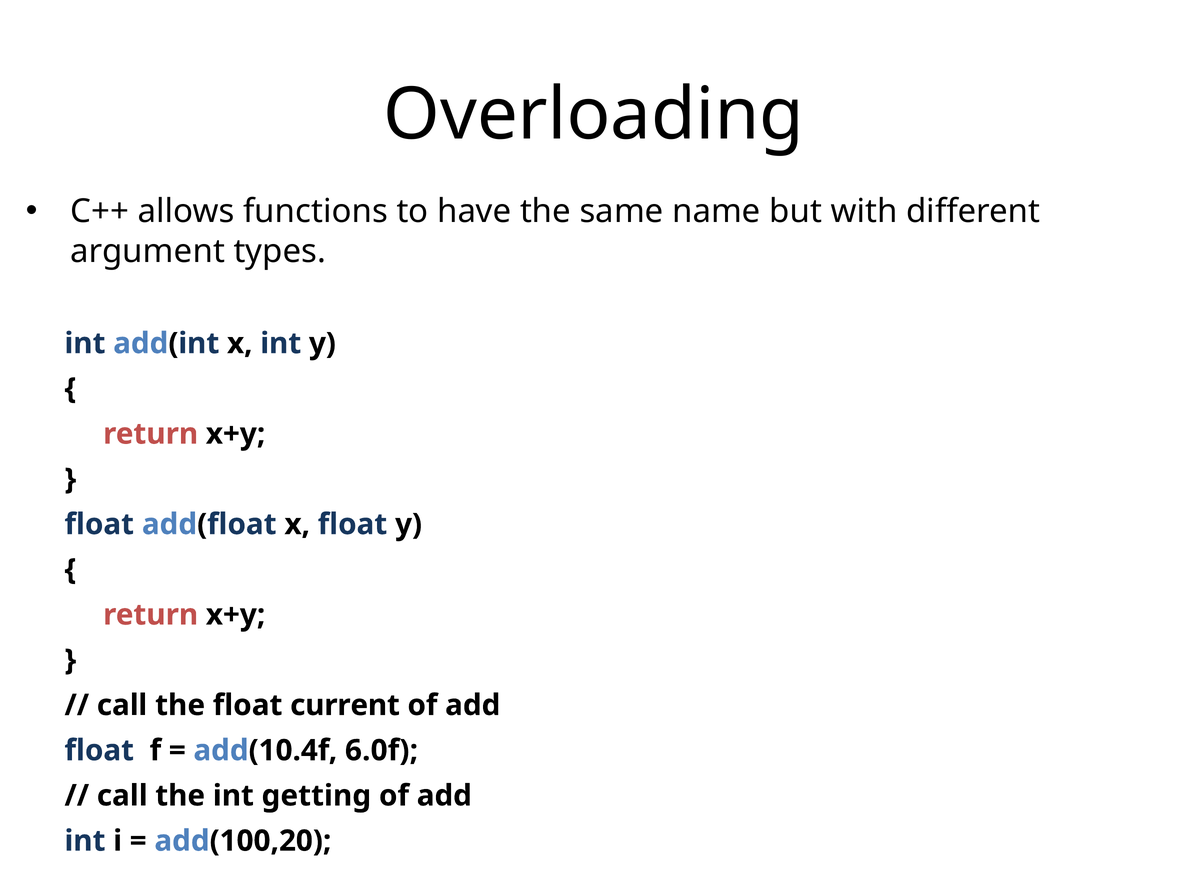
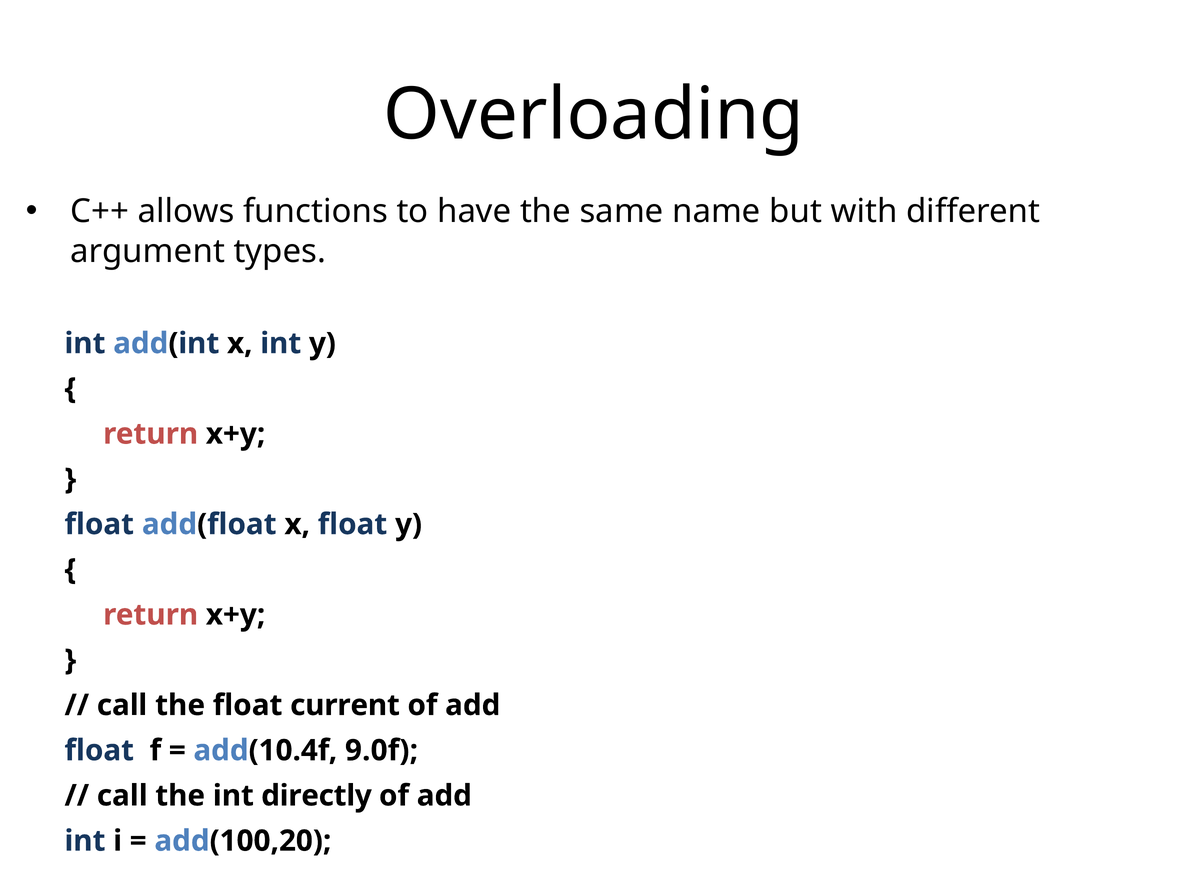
6.0f: 6.0f -> 9.0f
getting: getting -> directly
